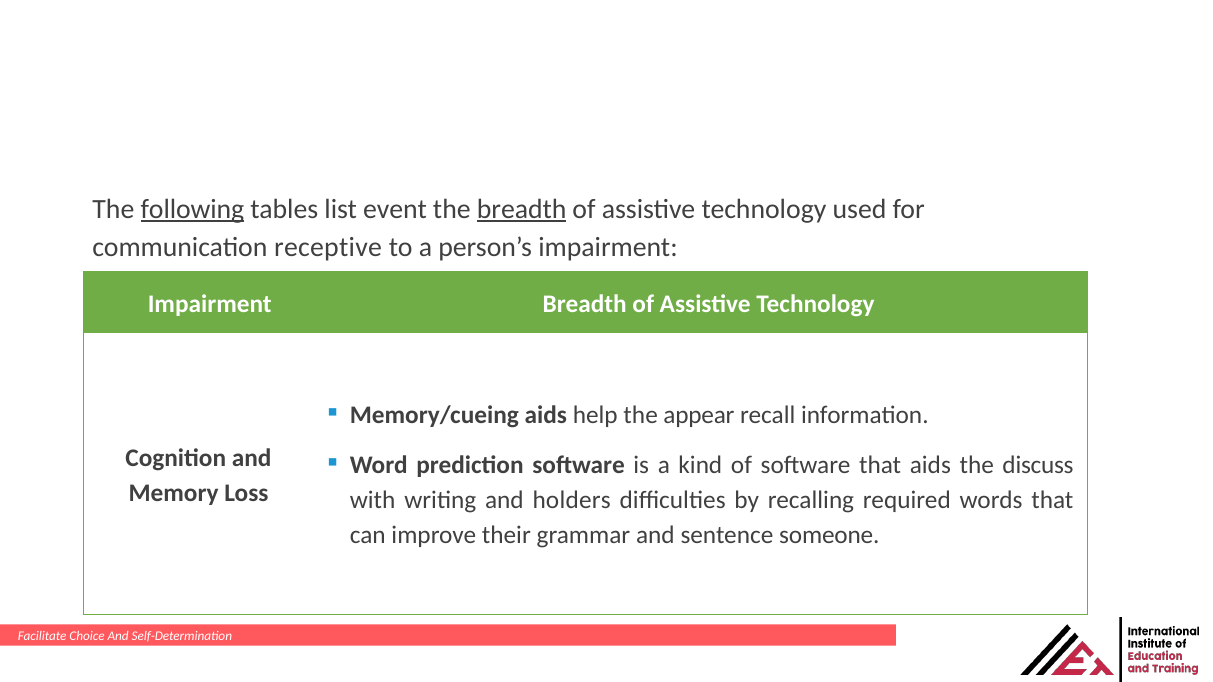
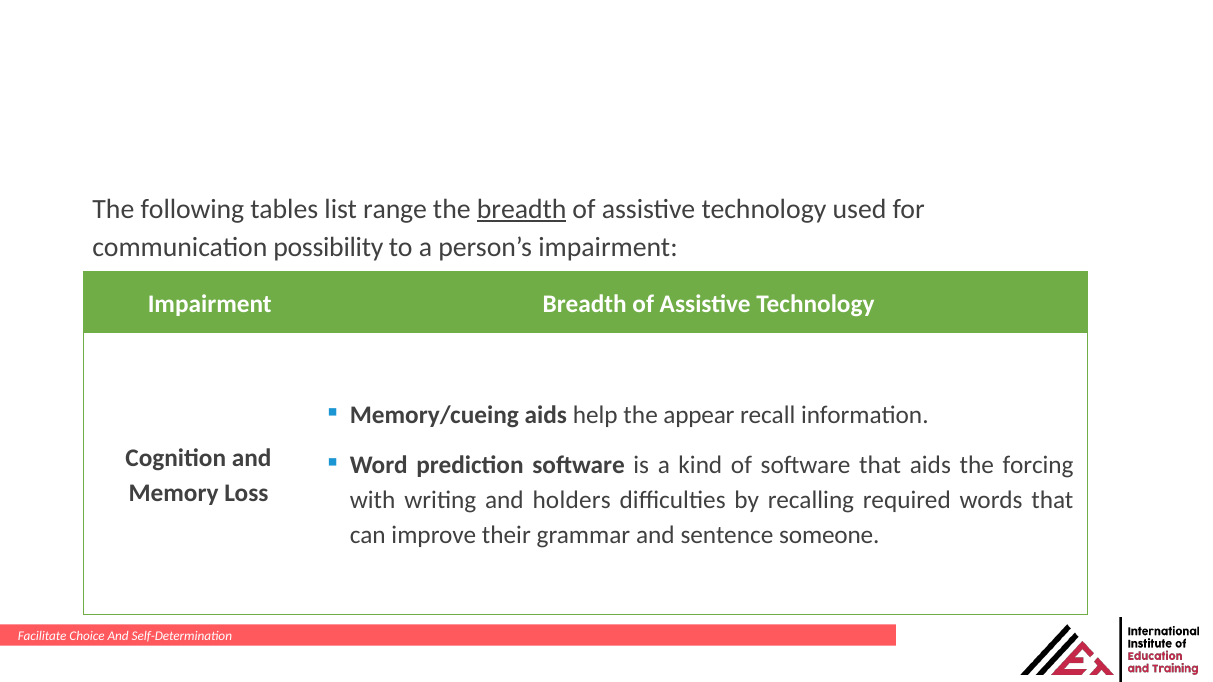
following underline: present -> none
event: event -> range
receptive: receptive -> possibility
discuss: discuss -> forcing
